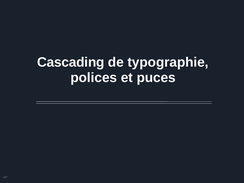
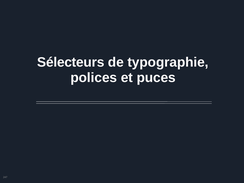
Cascading: Cascading -> Sélecteurs
